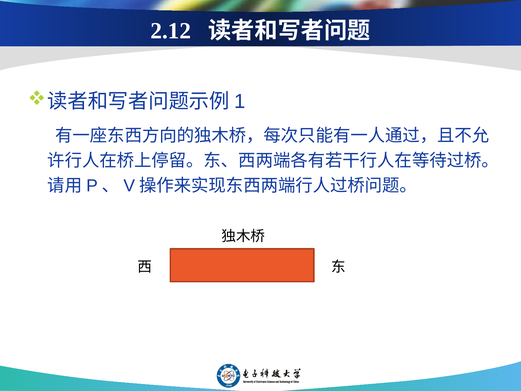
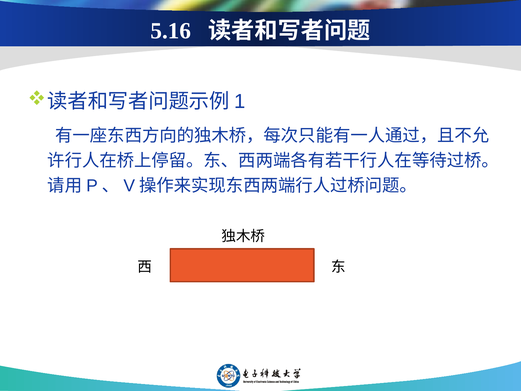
2.12: 2.12 -> 5.16
